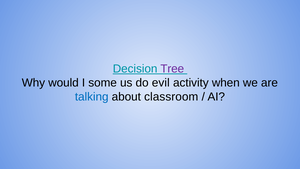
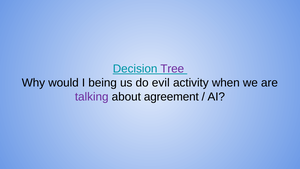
some: some -> being
talking colour: blue -> purple
classroom: classroom -> agreement
